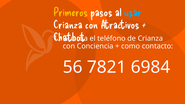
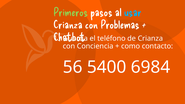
Primeros colour: yellow -> light green
Atractivos: Atractivos -> Problemas
7821: 7821 -> 5400
